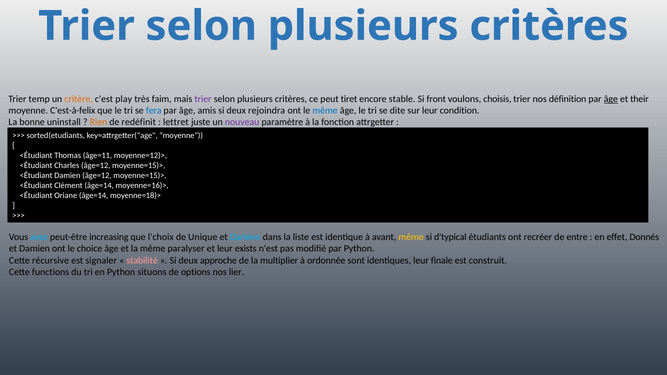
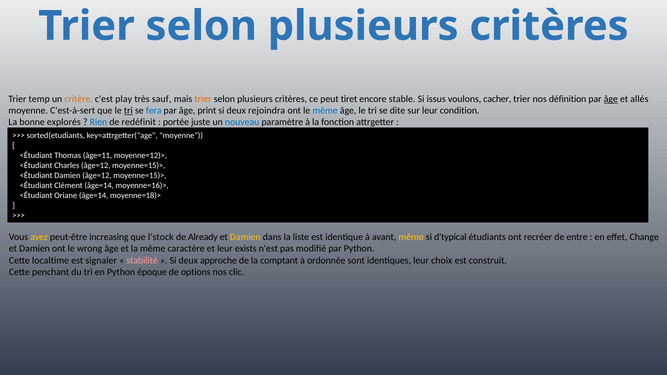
faim: faim -> sauf
trier at (203, 99) colour: purple -> orange
front: front -> issus
choisis: choisis -> cacher
their: their -> allés
C'est-à-felix: C'est-à-felix -> C'est-à-sert
tri at (128, 111) underline: none -> present
amis: amis -> print
uninstall: uninstall -> explorés
Rien colour: orange -> blue
lettret: lettret -> portée
nouveau colour: purple -> blue
avez colour: light blue -> yellow
l'choix: l'choix -> l'stock
Unique: Unique -> Already
Damien at (245, 237) colour: light blue -> yellow
Donnés: Donnés -> Change
choice: choice -> wrong
paralyser: paralyser -> caractère
récursive: récursive -> localtime
multiplier: multiplier -> comptant
finale: finale -> choix
functions: functions -> penchant
situons: situons -> époque
lier: lier -> clic
